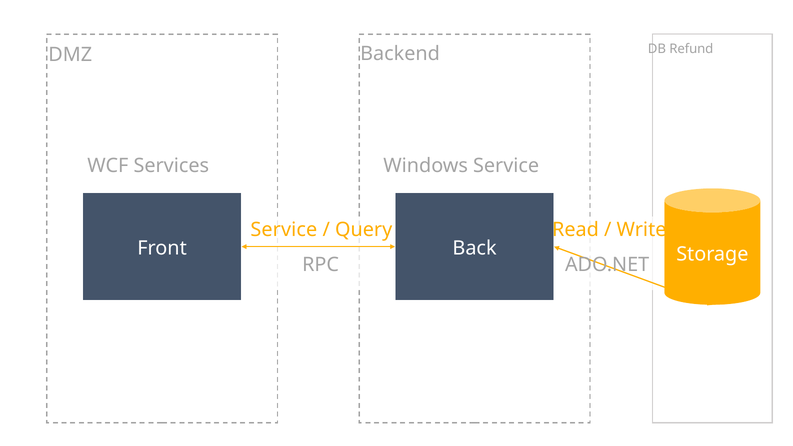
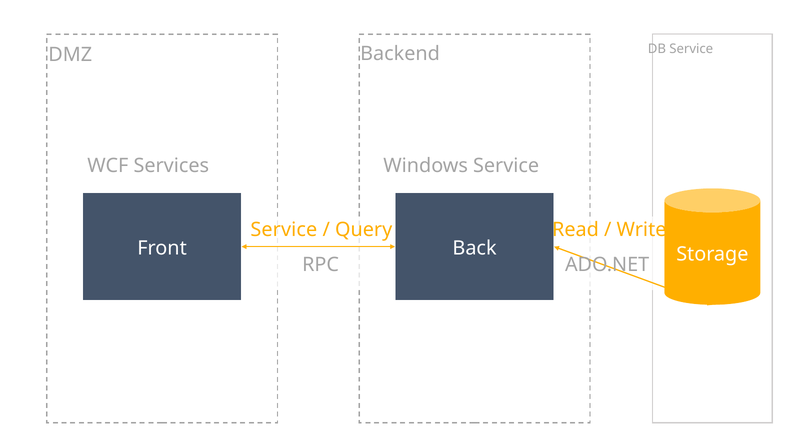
DB Refund: Refund -> Service
